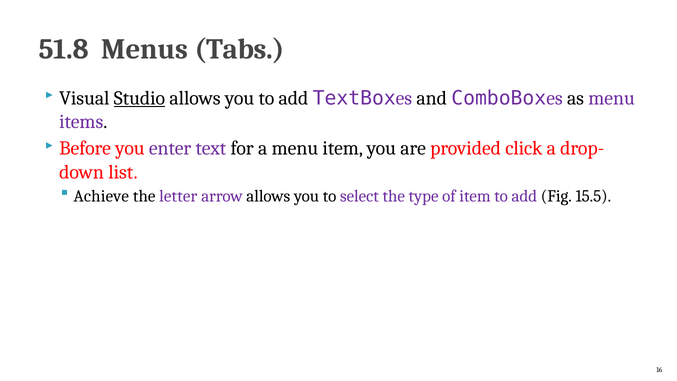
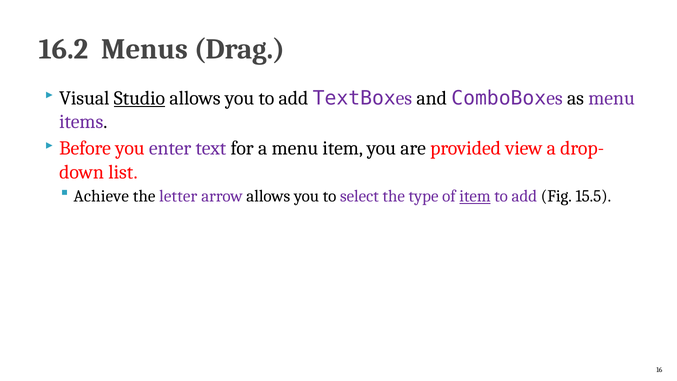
51.8: 51.8 -> 16.2
Tabs: Tabs -> Drag
click: click -> view
item at (475, 196) underline: none -> present
